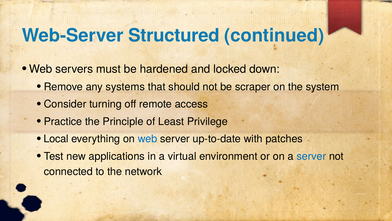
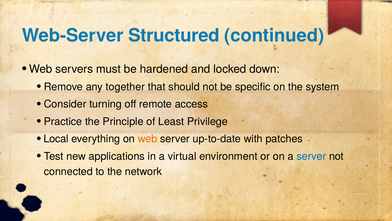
systems: systems -> together
scraper: scraper -> specific
web at (148, 139) colour: blue -> orange
